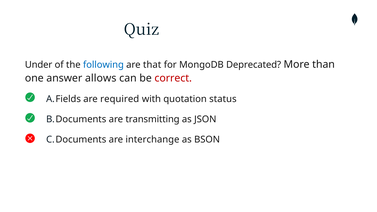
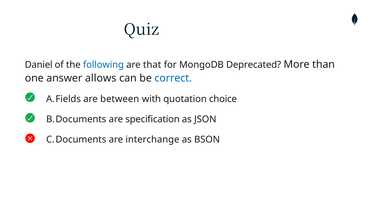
Under: Under -> Daniel
correct colour: red -> blue
required: required -> between
status: status -> choice
transmitting: transmitting -> specification
